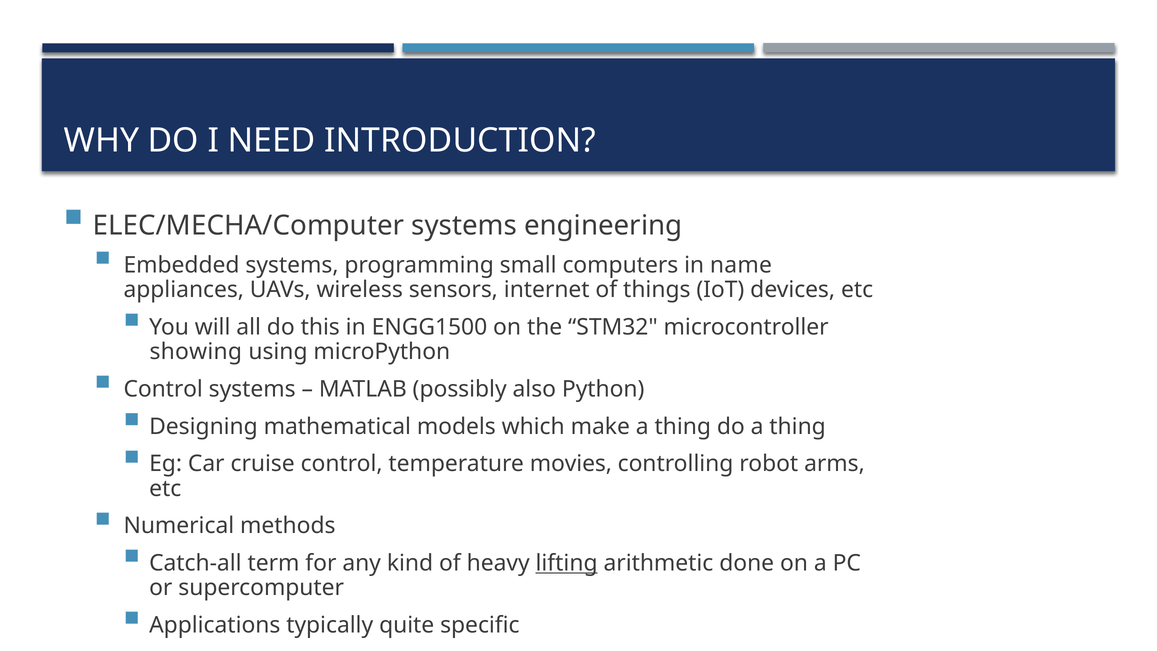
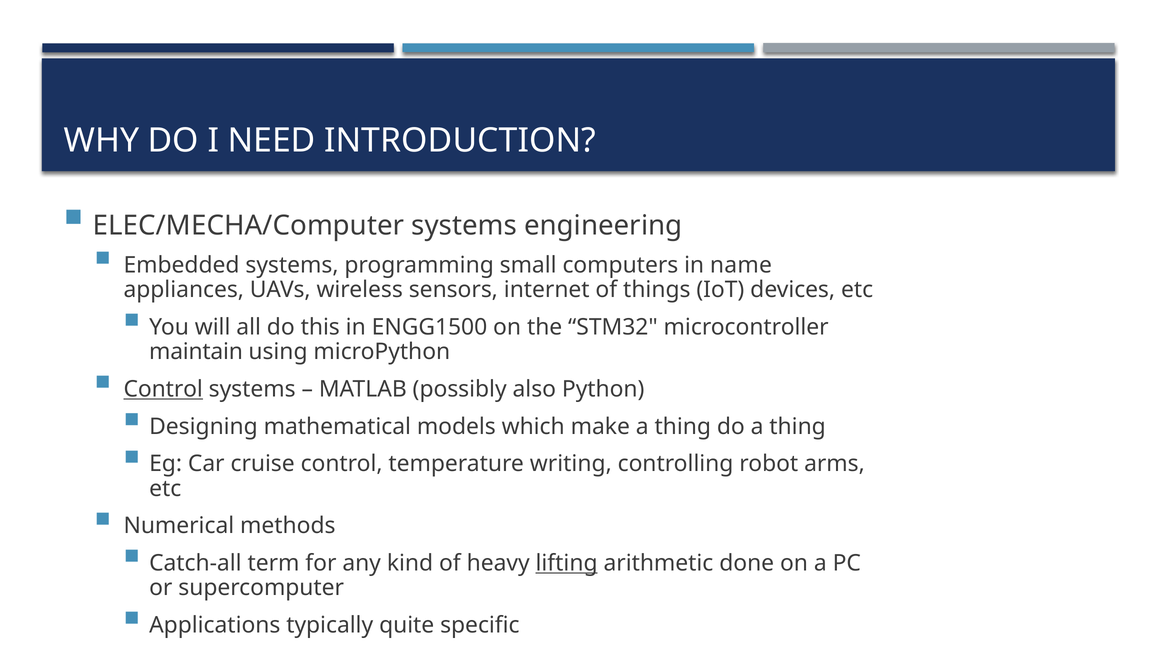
showing: showing -> maintain
Control at (163, 389) underline: none -> present
movies: movies -> writing
